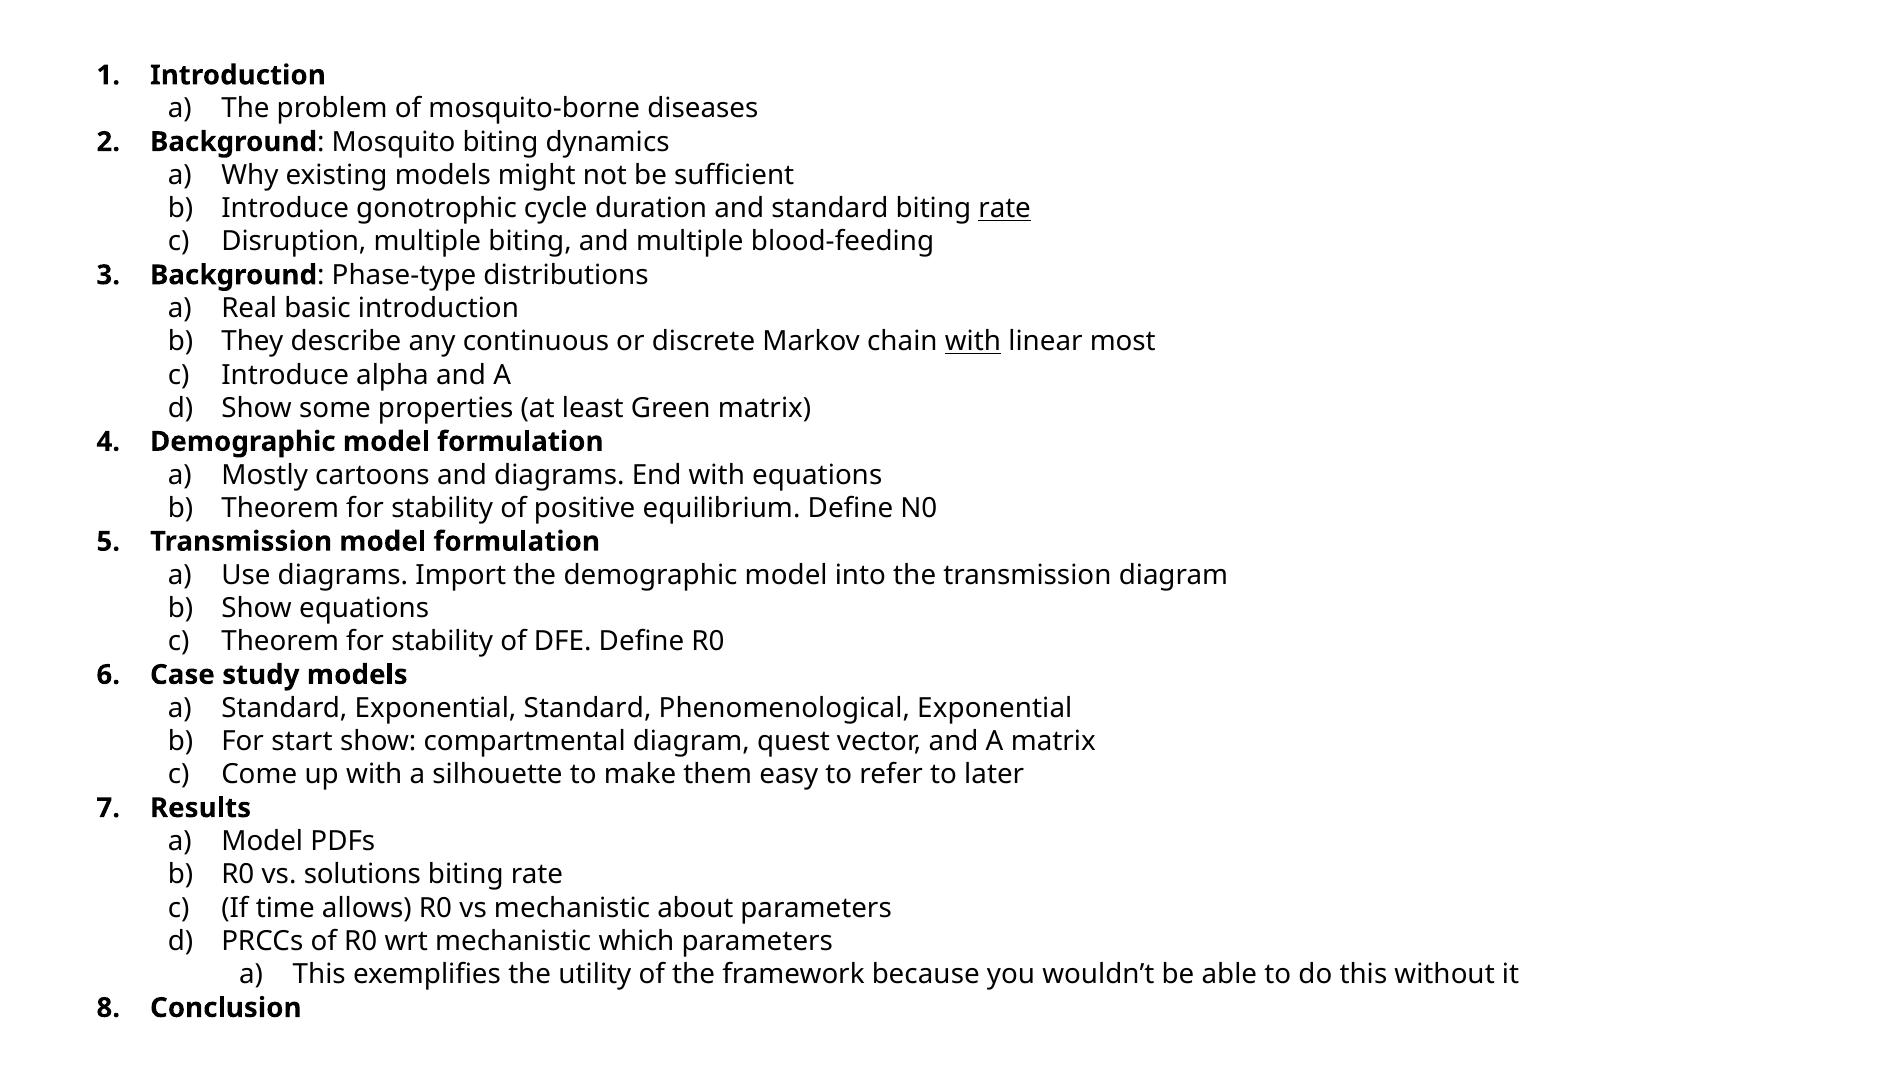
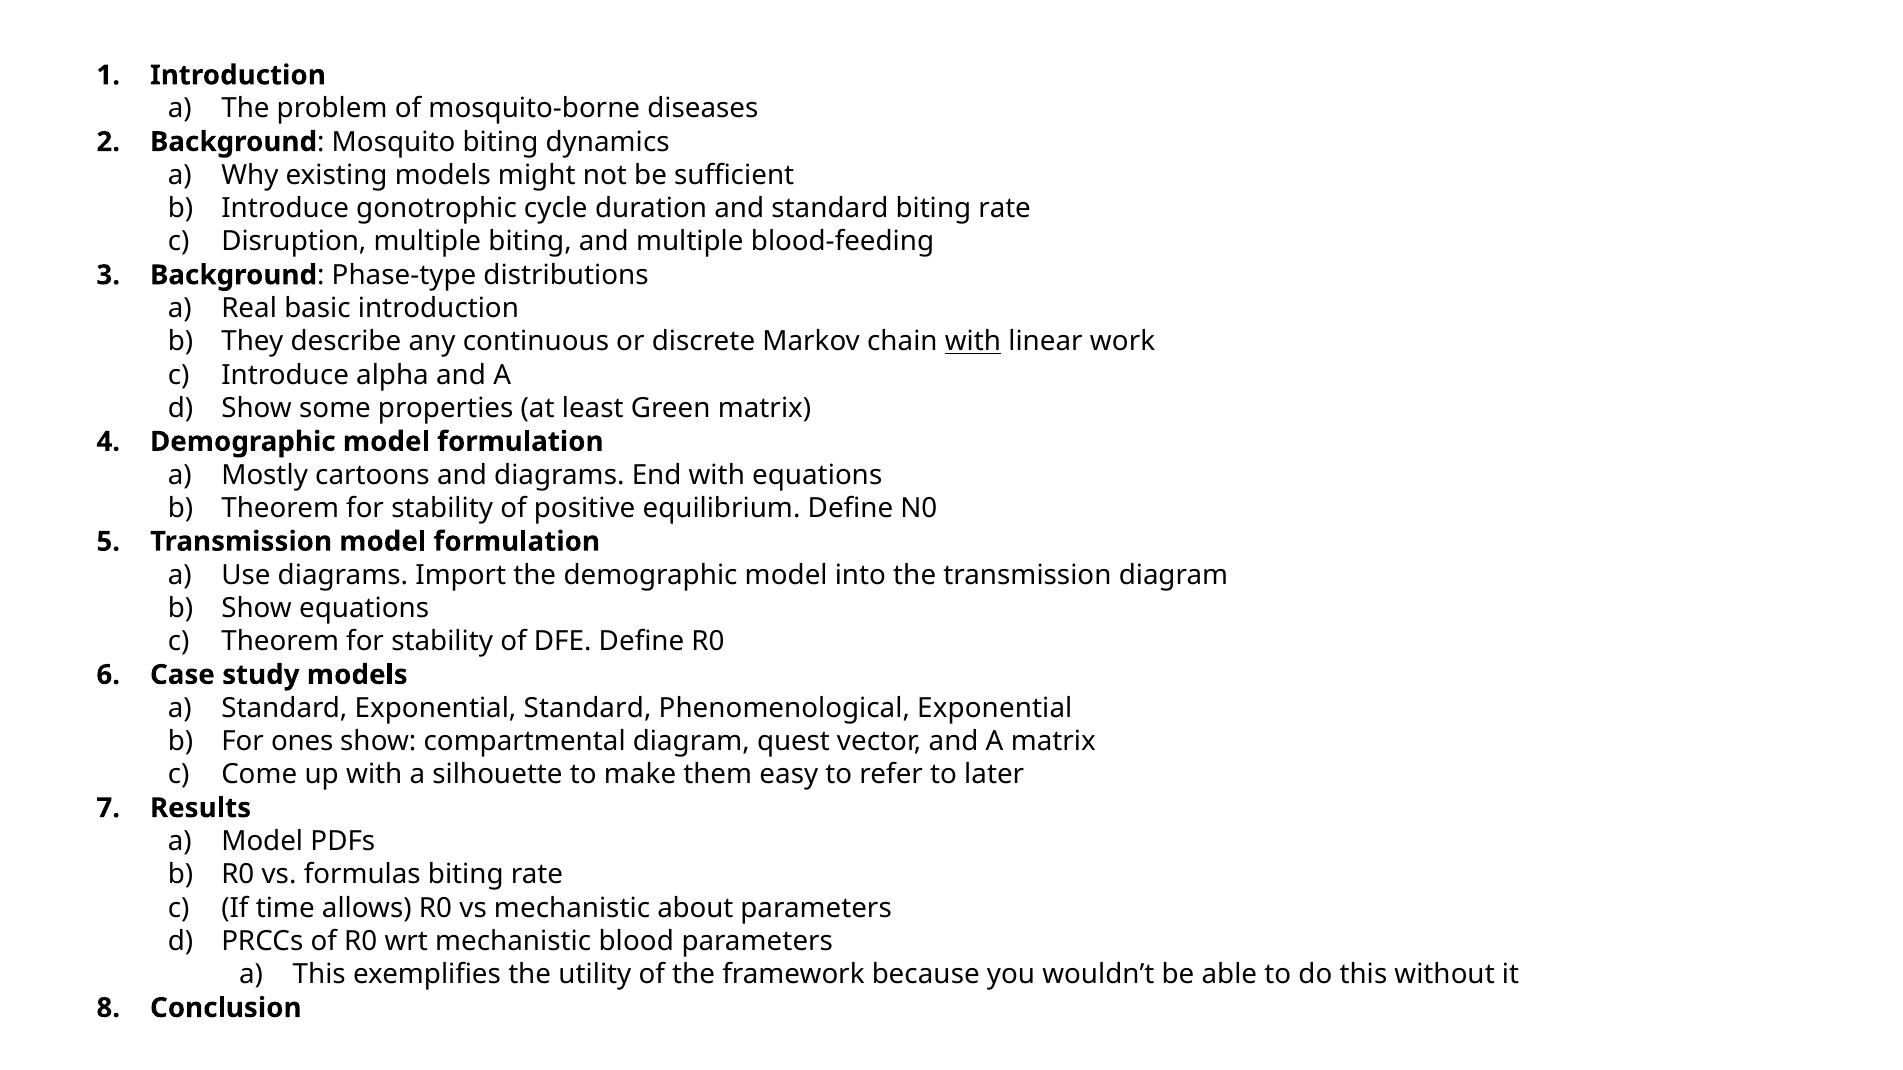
rate at (1005, 209) underline: present -> none
most: most -> work
start: start -> ones
solutions: solutions -> formulas
which: which -> blood
